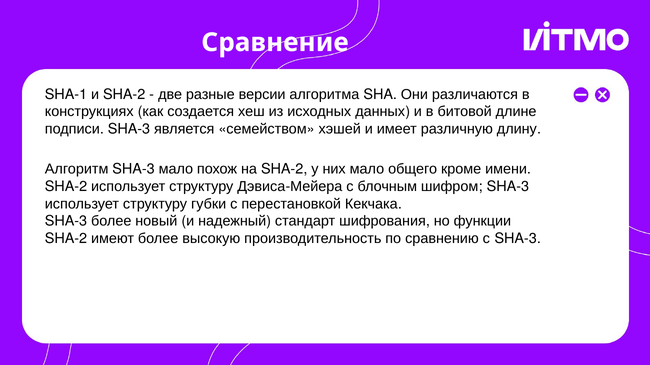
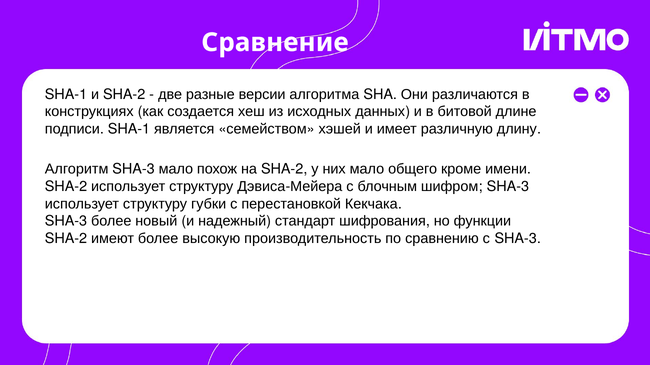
подписи SHA-3: SHA-3 -> SHA-1
